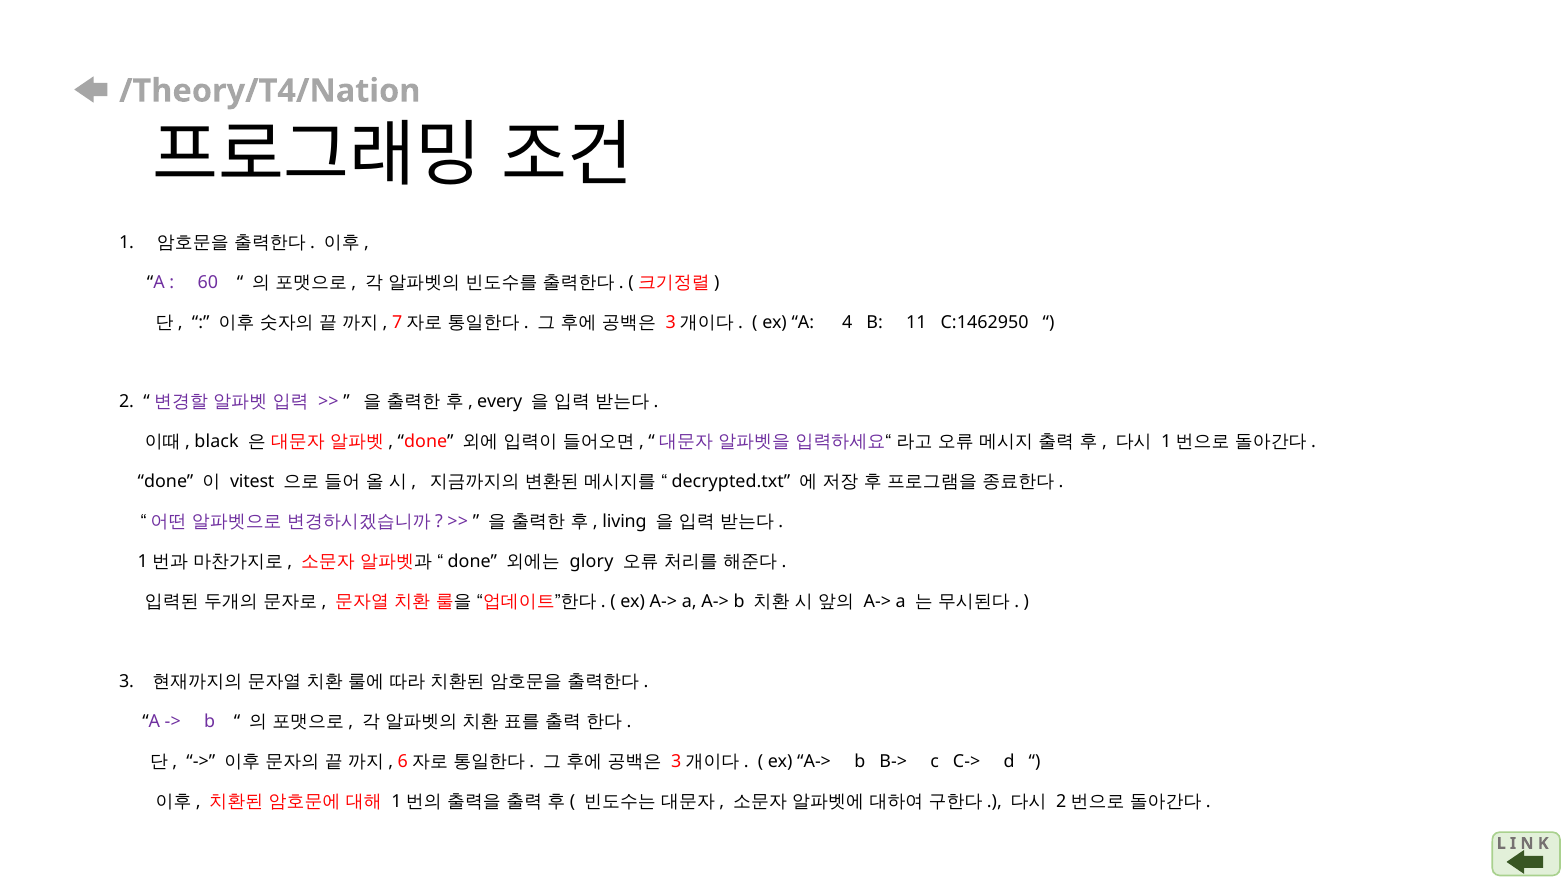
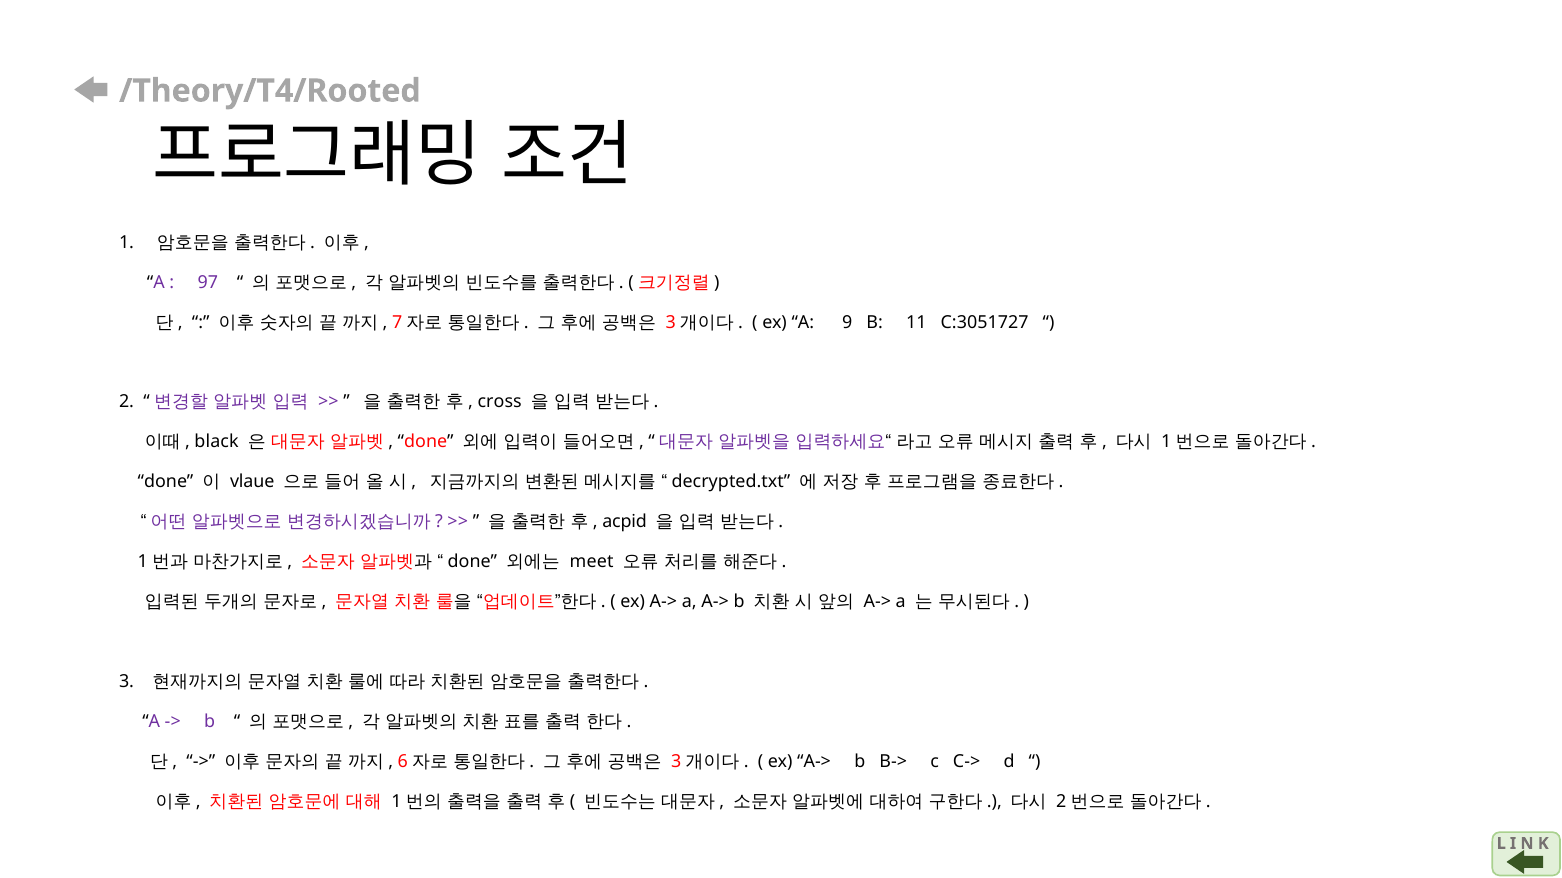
/Theory/T4/Nation: /Theory/T4/Nation -> /Theory/T4/Rooted
60: 60 -> 97
4: 4 -> 9
C:1462950: C:1462950 -> C:3051727
every: every -> cross
vitest: vitest -> vlaue
living: living -> acpid
glory: glory -> meet
